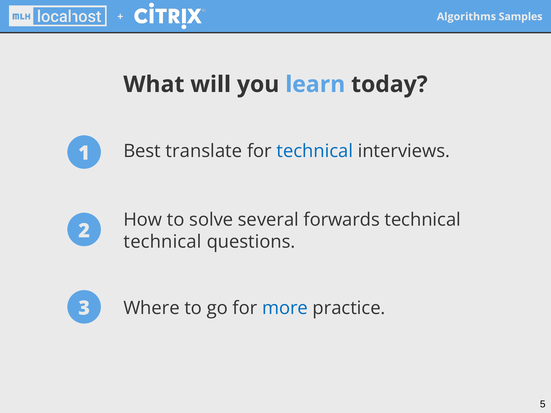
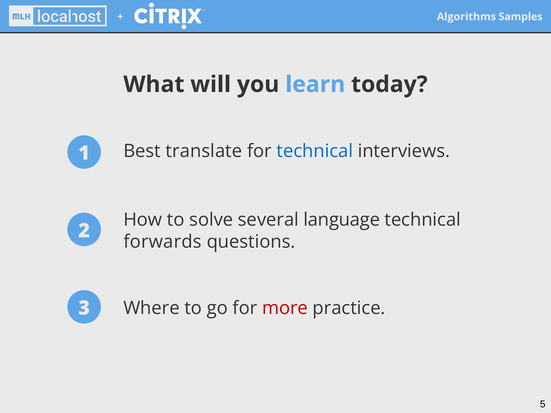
forwards: forwards -> language
technical at (163, 242): technical -> forwards
more colour: blue -> red
